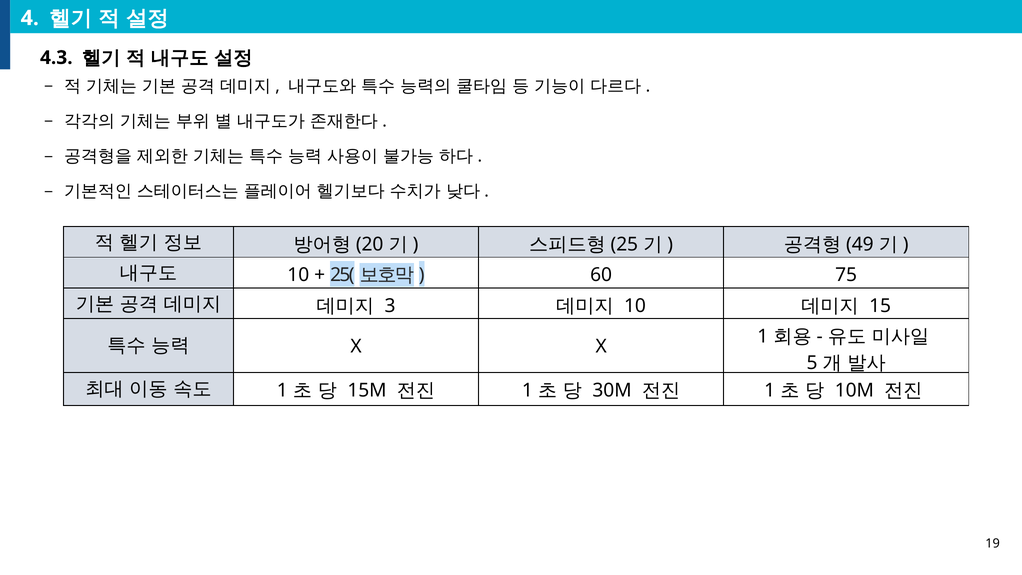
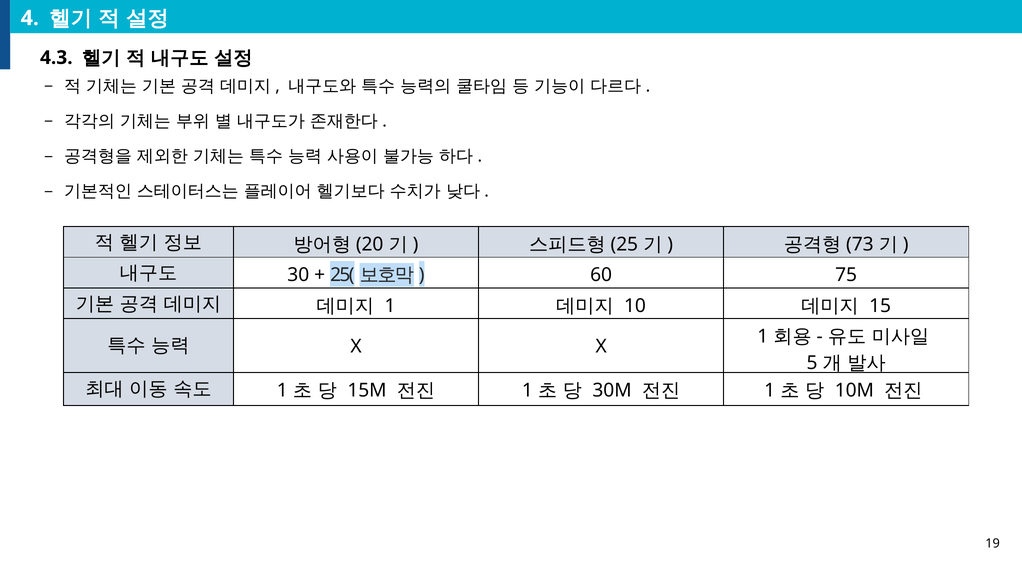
49: 49 -> 73
10 at (298, 275): 10 -> 30
3 at (390, 306): 3 -> 1
